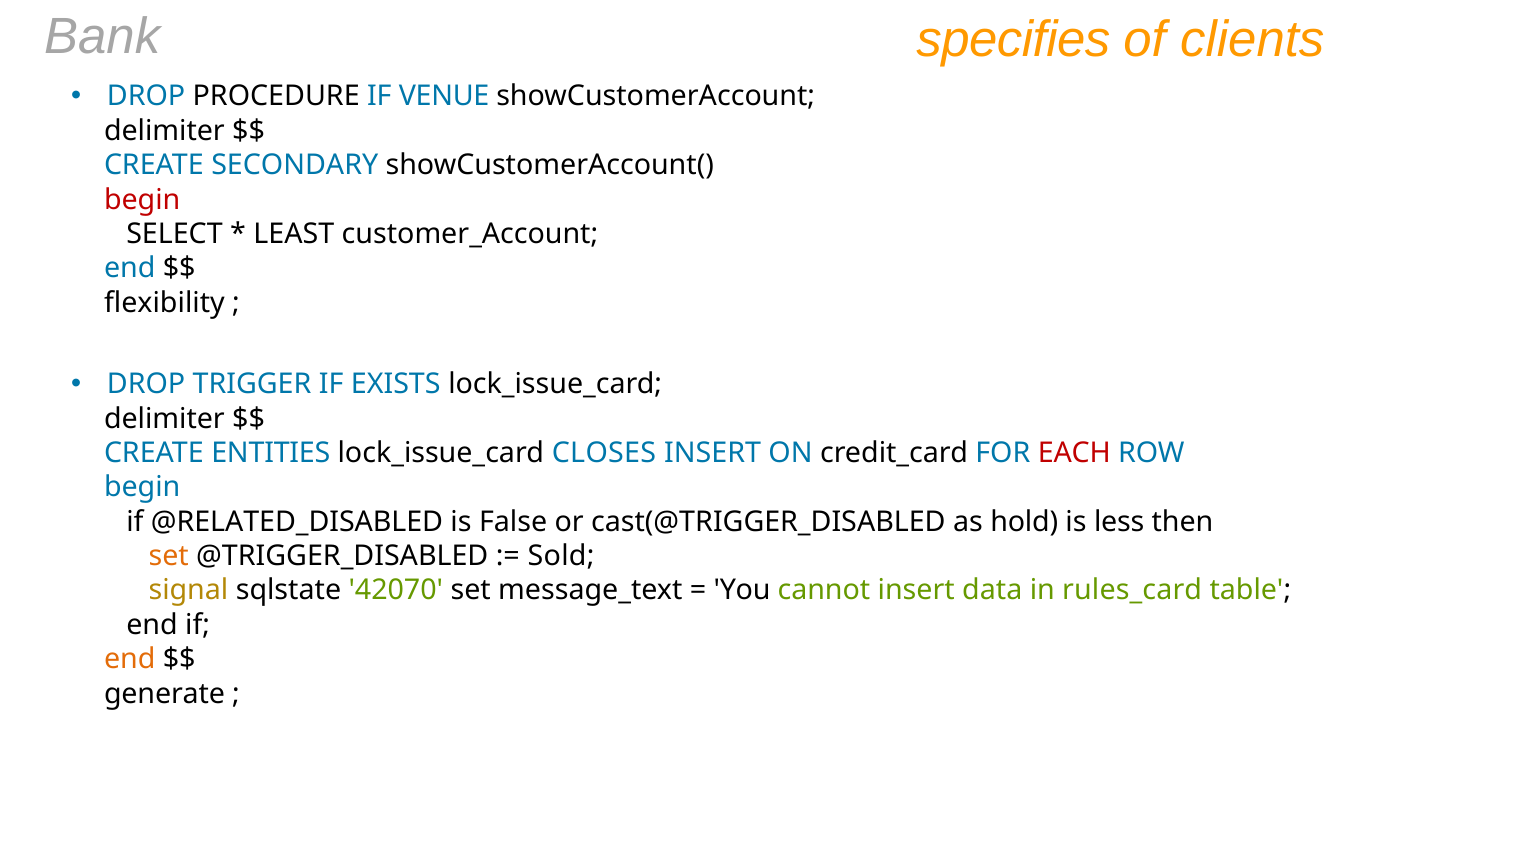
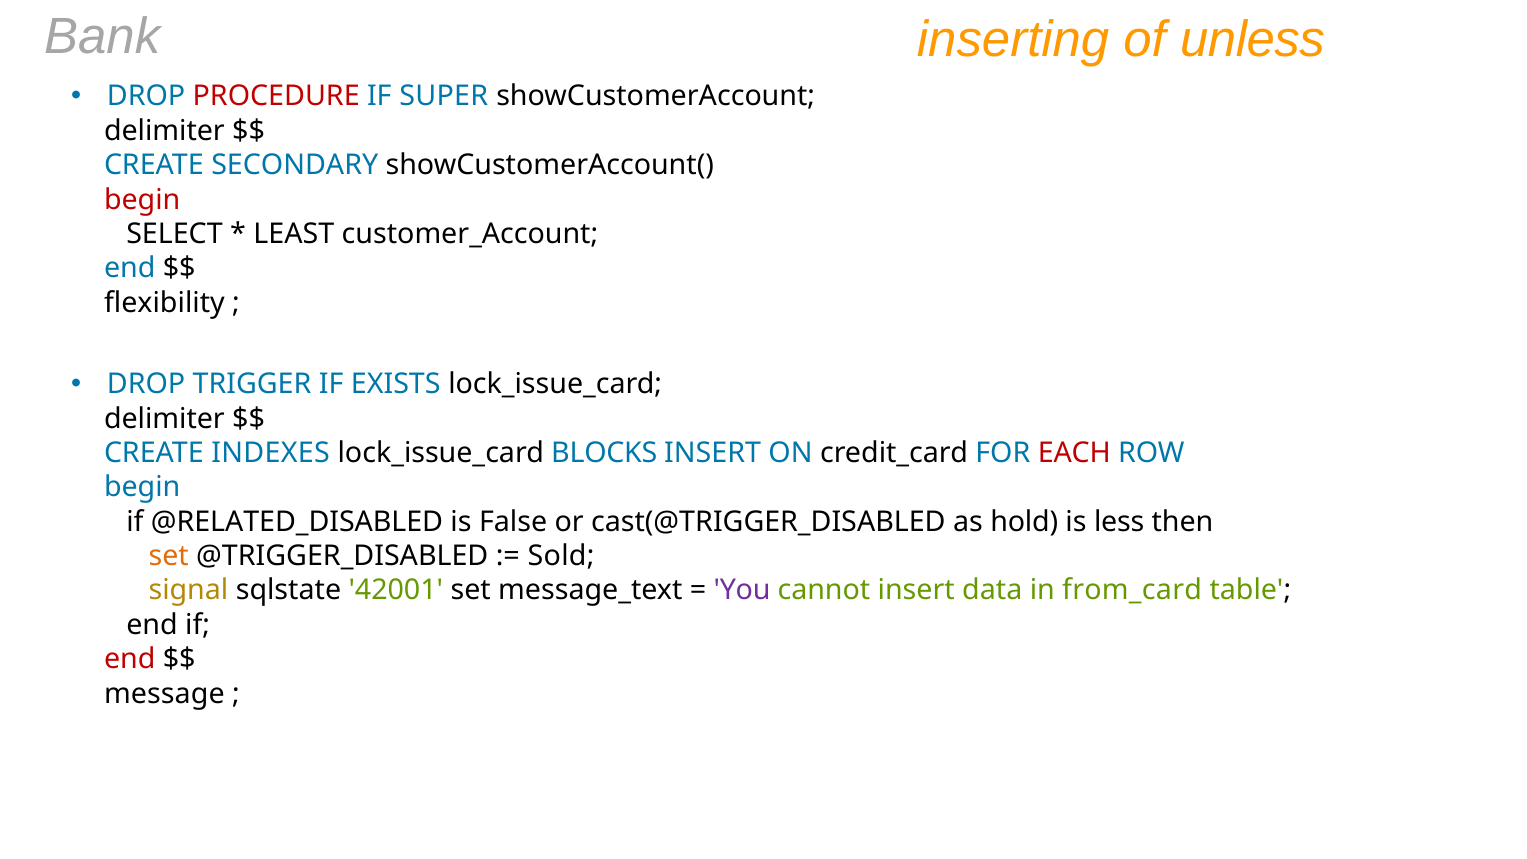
specifies: specifies -> inserting
clients: clients -> unless
PROCEDURE colour: black -> red
VENUE: VENUE -> SUPER
ENTITIES: ENTITIES -> INDEXES
CLOSES: CLOSES -> BLOCKS
42070: 42070 -> 42001
You colour: black -> purple
rules_card: rules_card -> from_card
end at (130, 659) colour: orange -> red
generate: generate -> message
